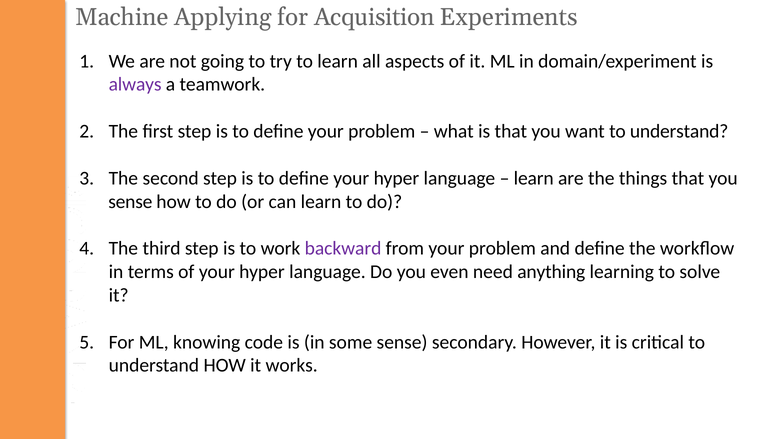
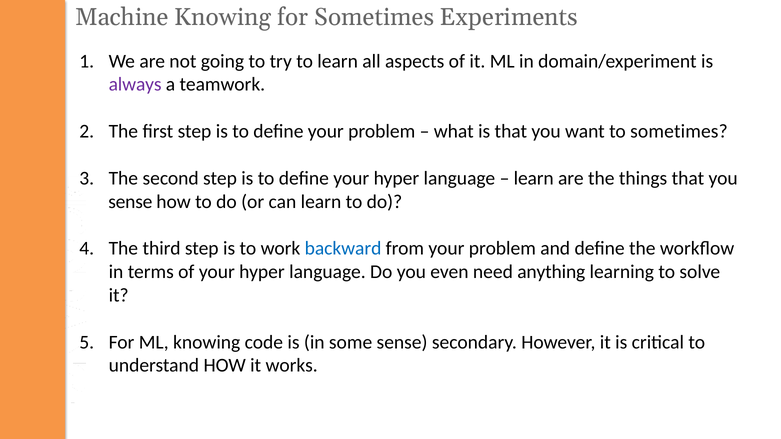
Machine Applying: Applying -> Knowing
for Acquisition: Acquisition -> Sometimes
want to understand: understand -> sometimes
backward colour: purple -> blue
